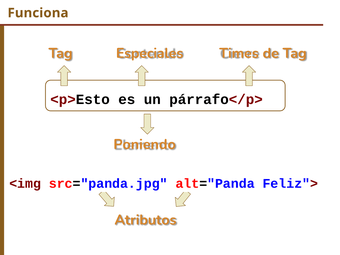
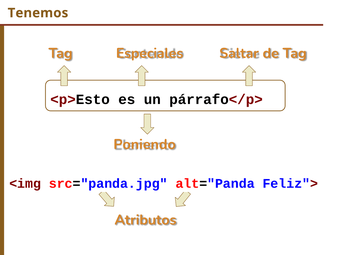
Funciona: Funciona -> Tenemos
Times: Times -> Saltar
